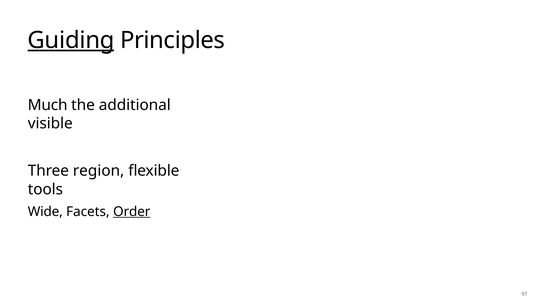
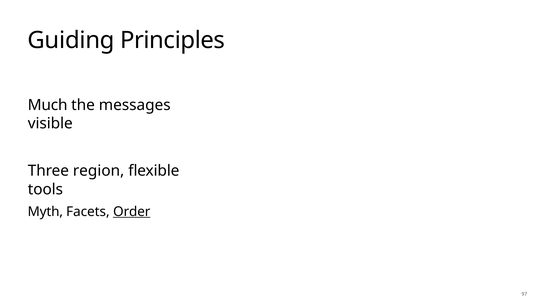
Guiding underline: present -> none
additional: additional -> messages
Wide: Wide -> Myth
